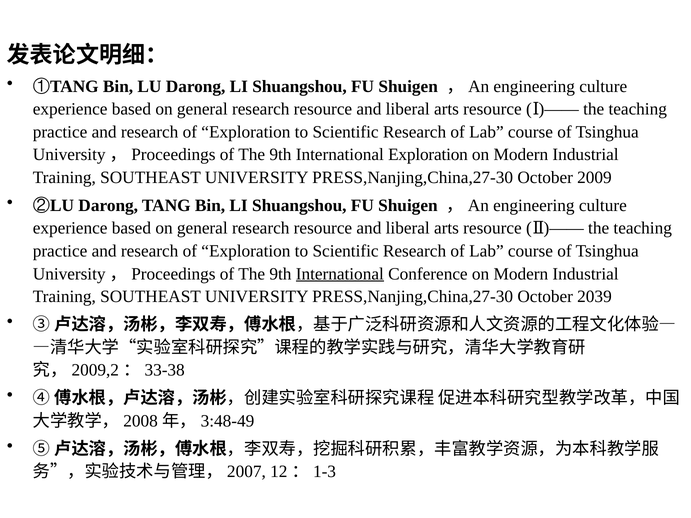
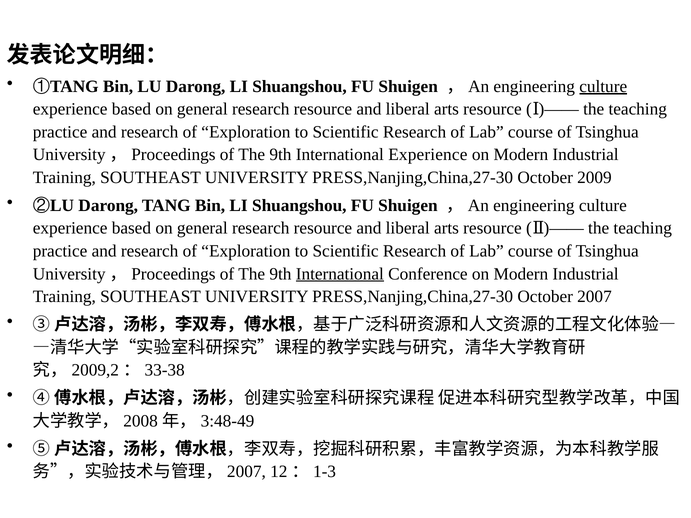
culture at (603, 86) underline: none -> present
International Exploration: Exploration -> Experience
2039: 2039 -> 2007
